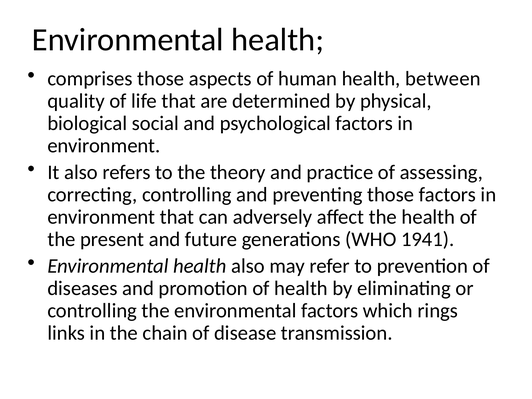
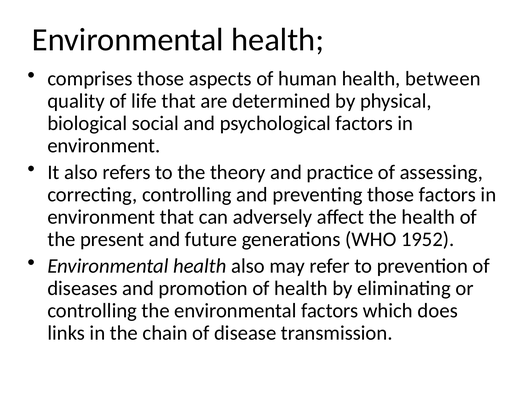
1941: 1941 -> 1952
rings: rings -> does
